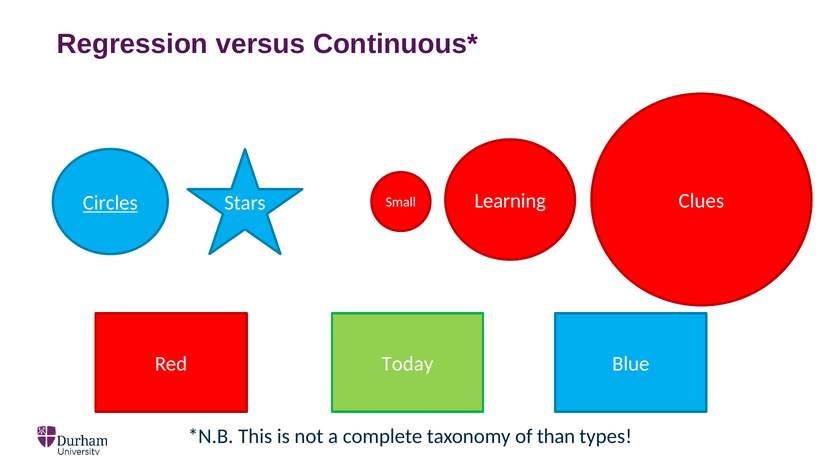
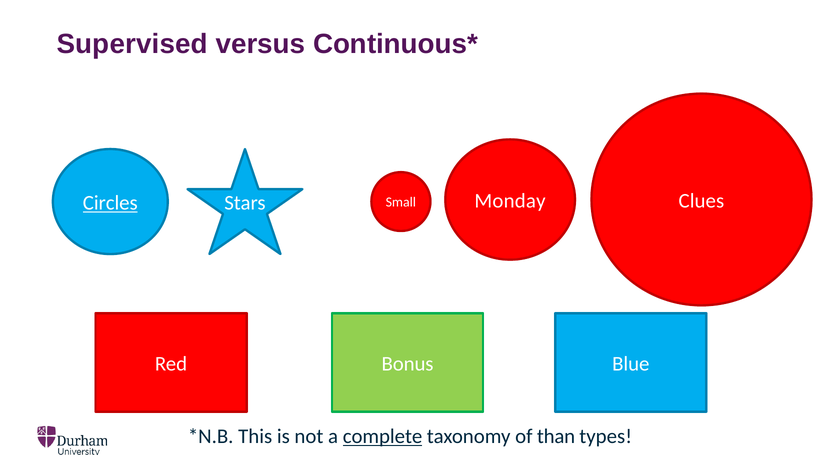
Regression: Regression -> Supervised
Learning: Learning -> Monday
Today: Today -> Bonus
complete underline: none -> present
